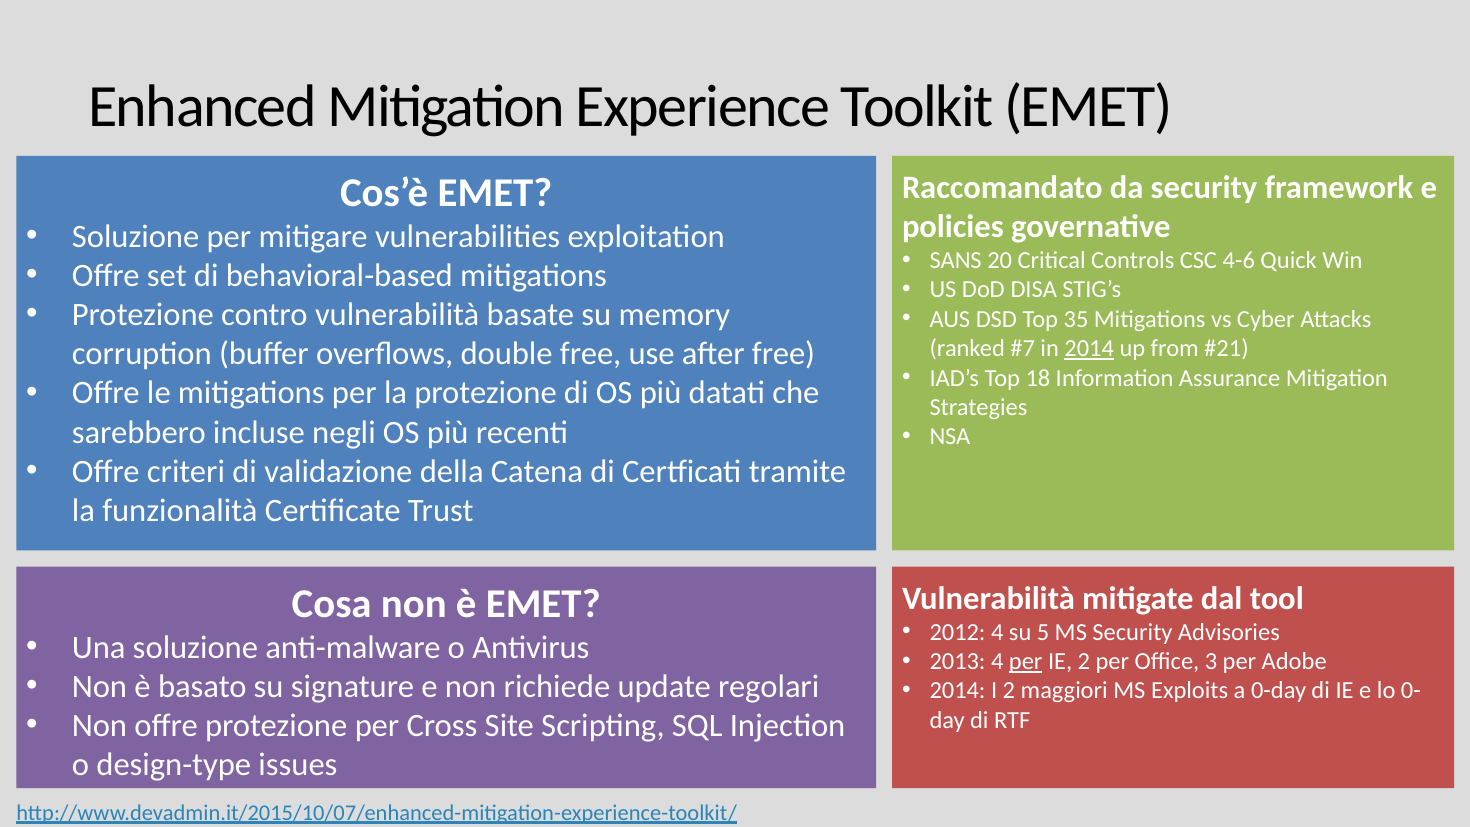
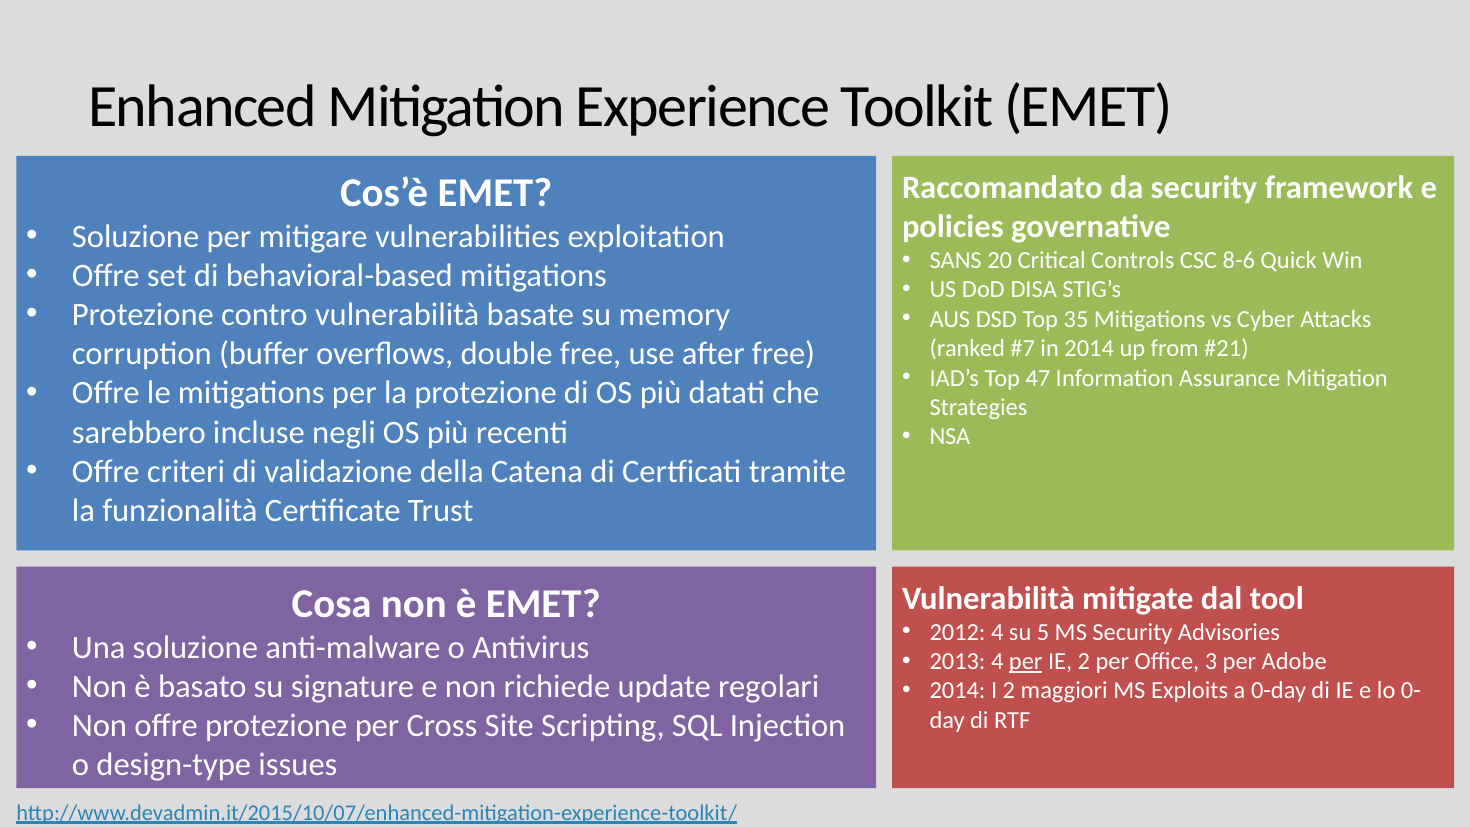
4-6: 4-6 -> 8-6
2014 at (1089, 348) underline: present -> none
18: 18 -> 47
